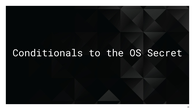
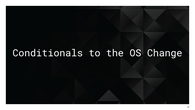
Secret: Secret -> Change
